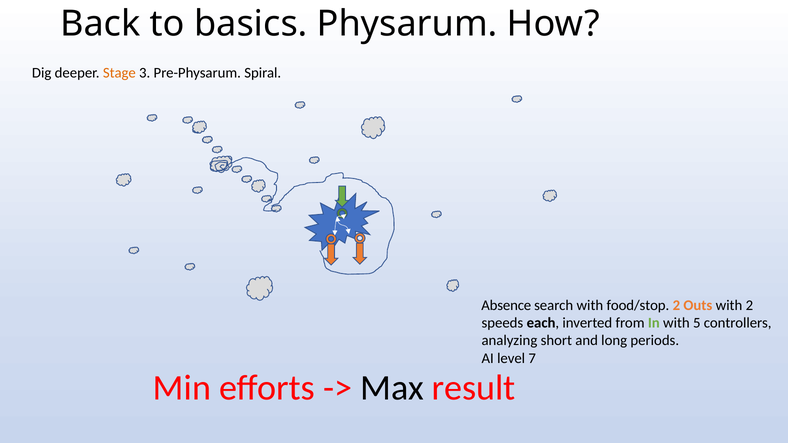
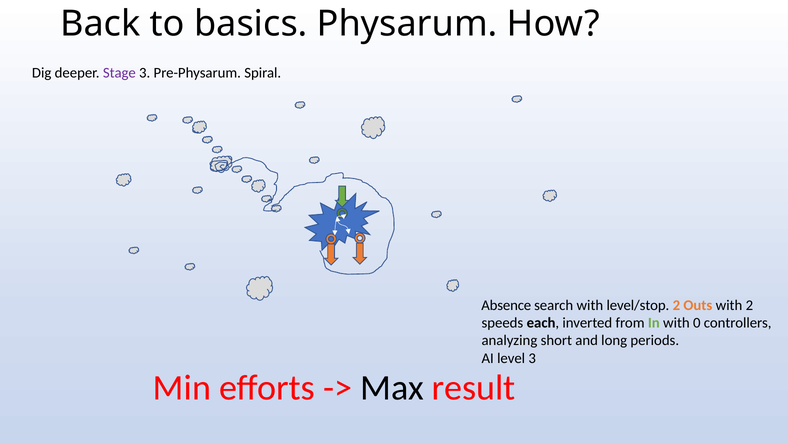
Stage colour: orange -> purple
food/stop: food/stop -> level/stop
5: 5 -> 0
level 7: 7 -> 3
